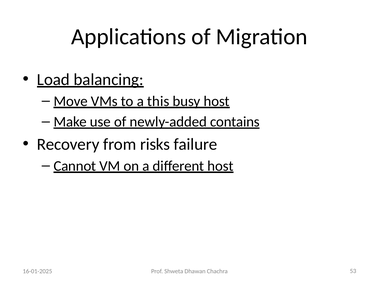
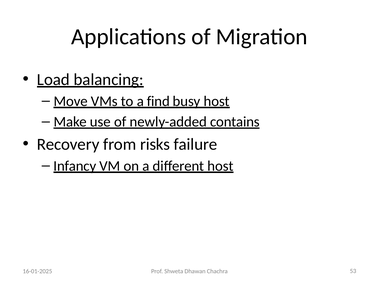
this: this -> find
Cannot: Cannot -> Infancy
